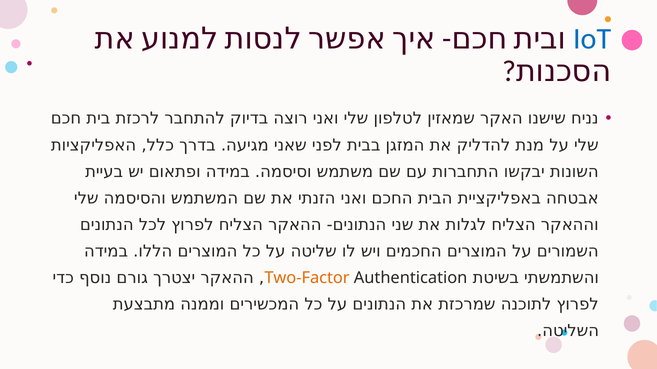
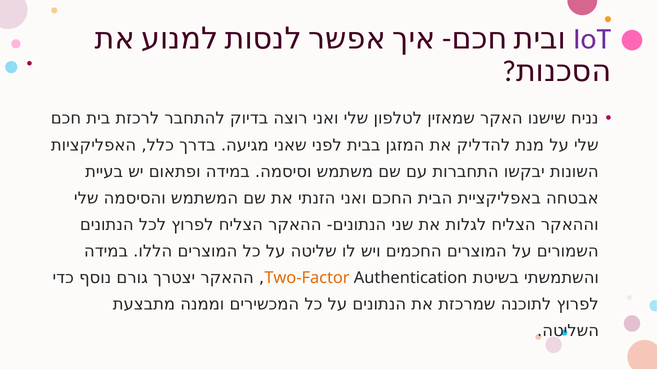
IoT colour: blue -> purple
